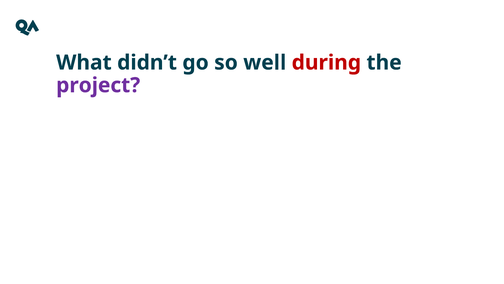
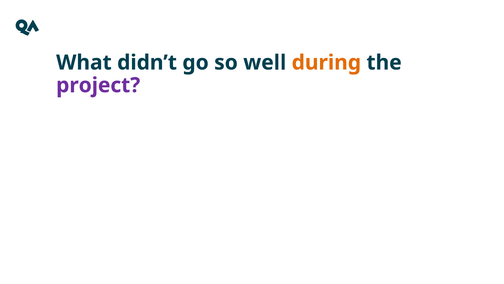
during colour: red -> orange
